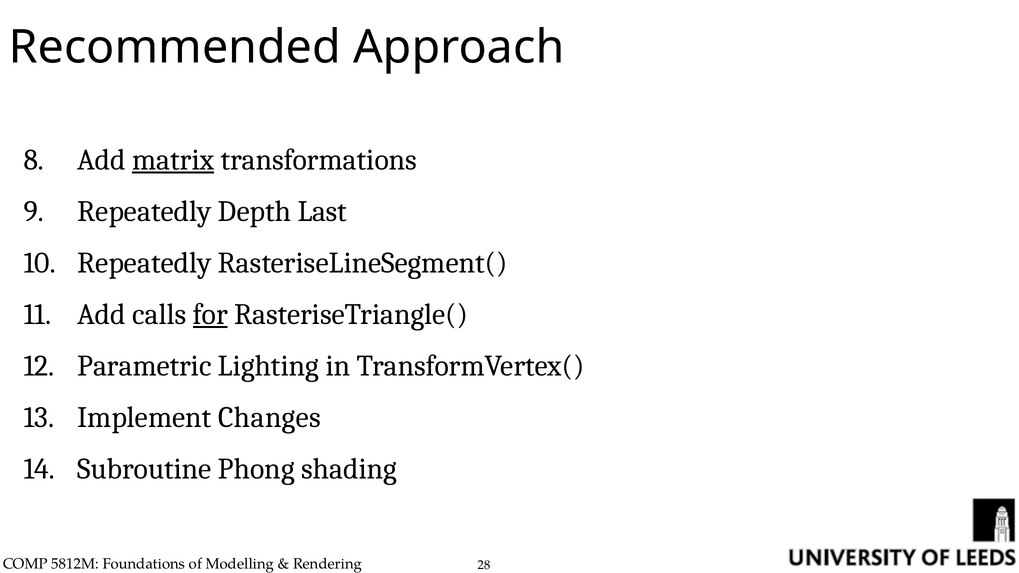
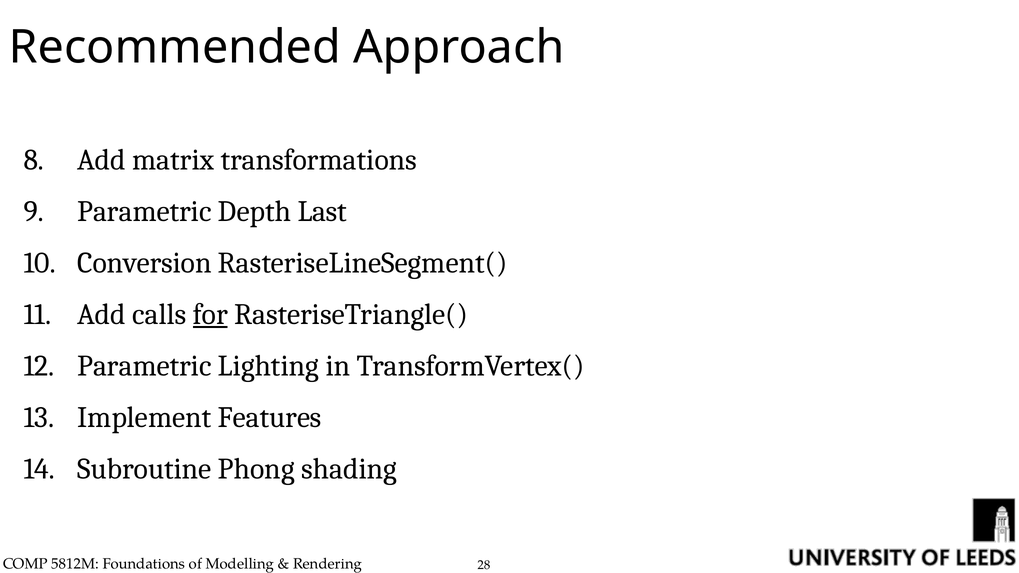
matrix underline: present -> none
Repeatedly at (144, 211): Repeatedly -> Parametric
Repeatedly at (144, 263): Repeatedly -> Conversion
Changes: Changes -> Features
